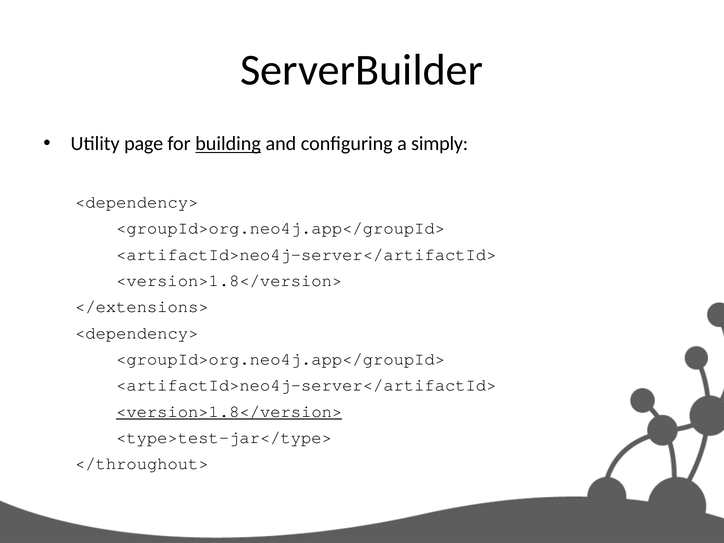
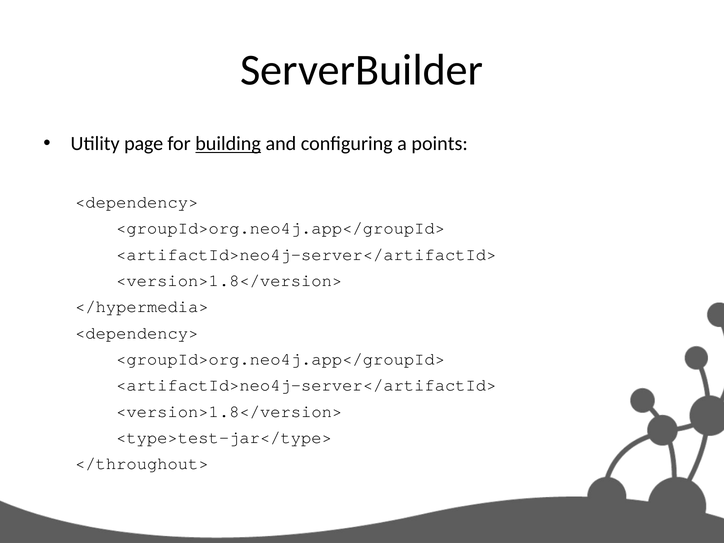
simply: simply -> points
</extensions>: </extensions> -> </hypermedia>
<version>1.8</version> at (229, 411) underline: present -> none
